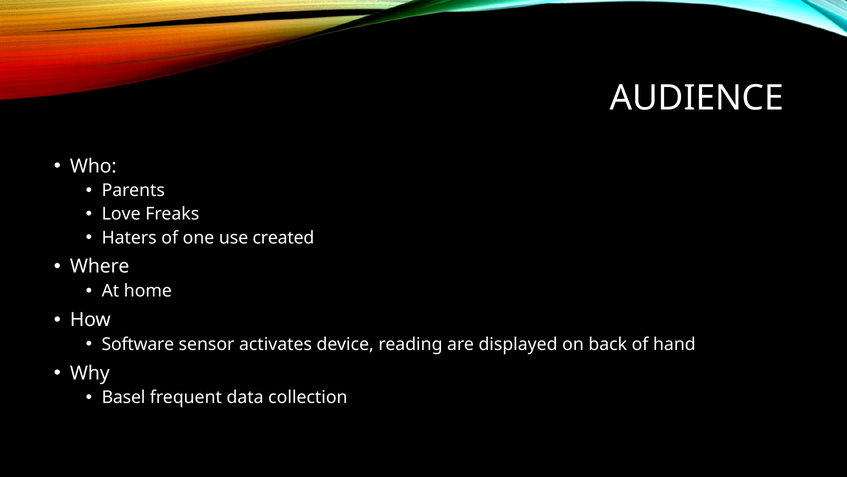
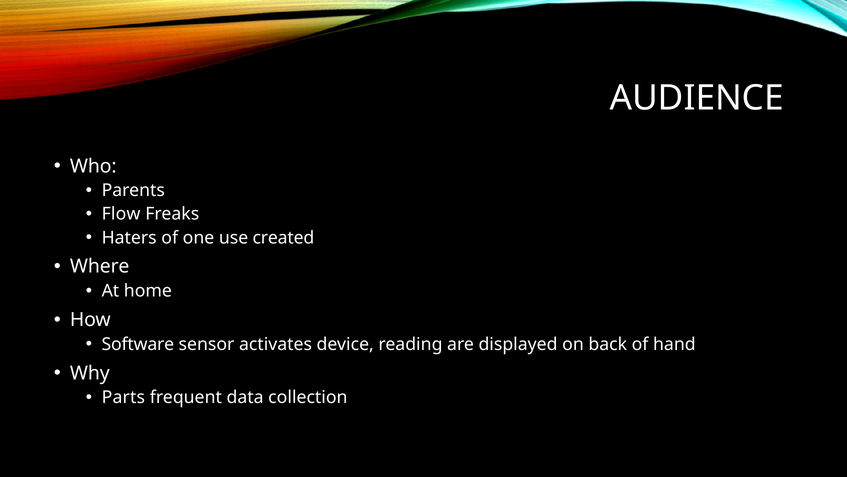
Love: Love -> Flow
Basel: Basel -> Parts
